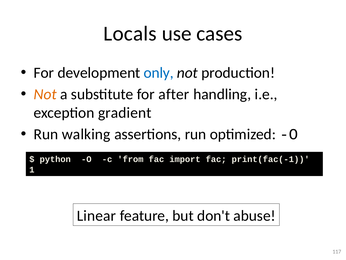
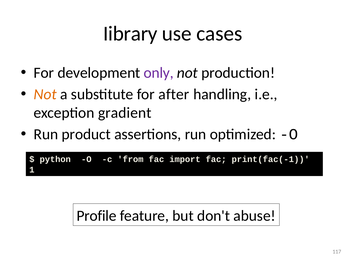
Locals: Locals -> Iibrary
only colour: blue -> purple
walking: walking -> product
Linear: Linear -> Profile
